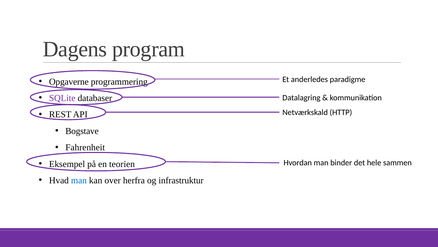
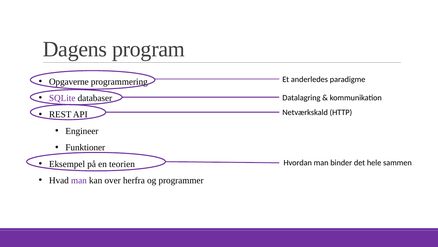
Bogstave: Bogstave -> Engineer
Fahrenheit: Fahrenheit -> Funktioner
man at (79, 180) colour: blue -> purple
infrastruktur: infrastruktur -> programmer
